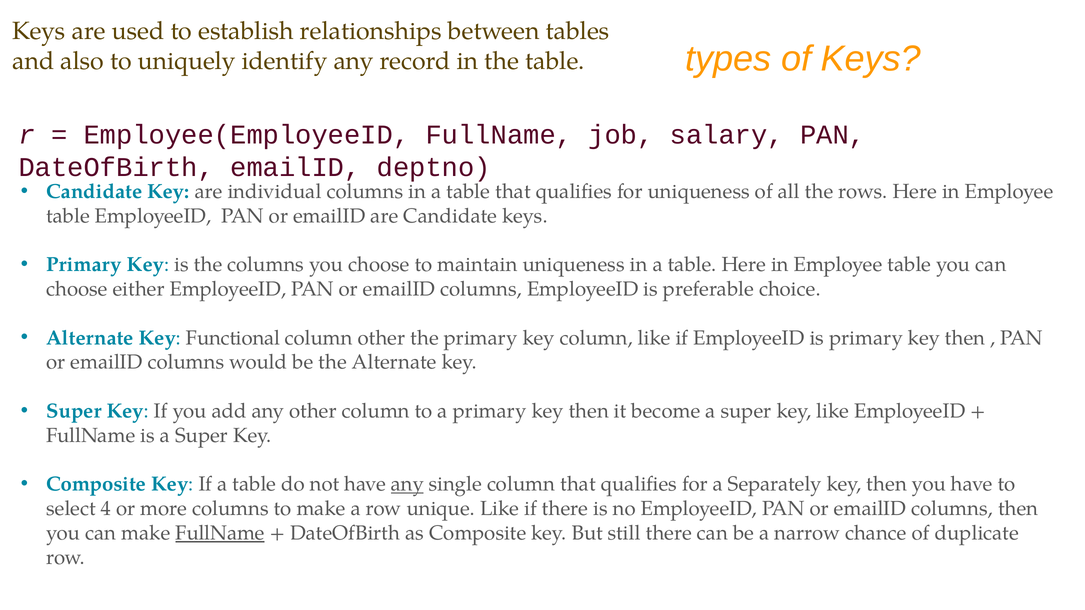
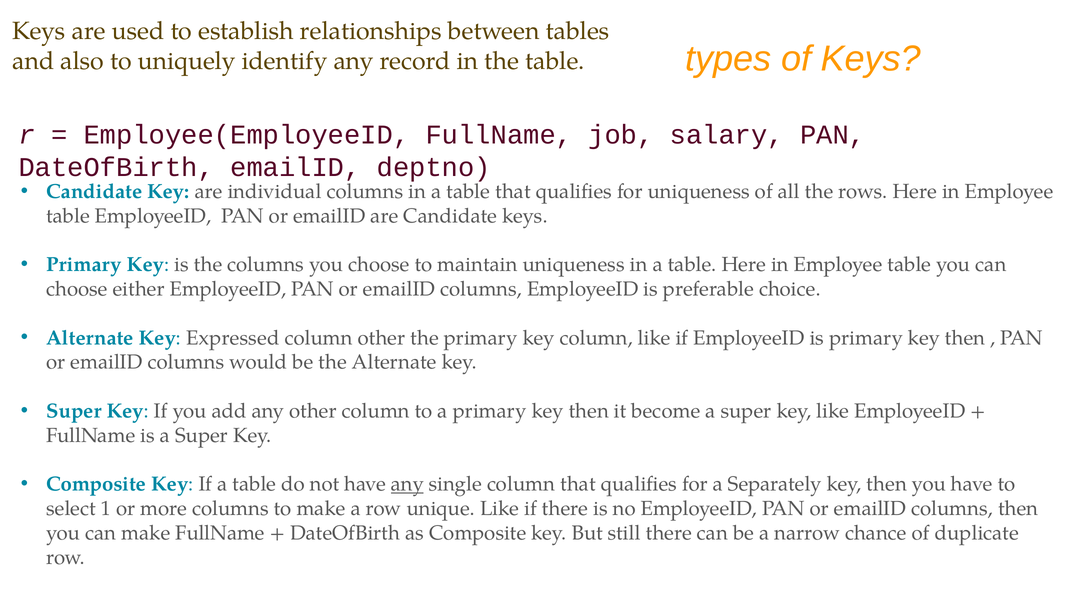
Functional: Functional -> Expressed
4: 4 -> 1
FullName at (220, 533) underline: present -> none
